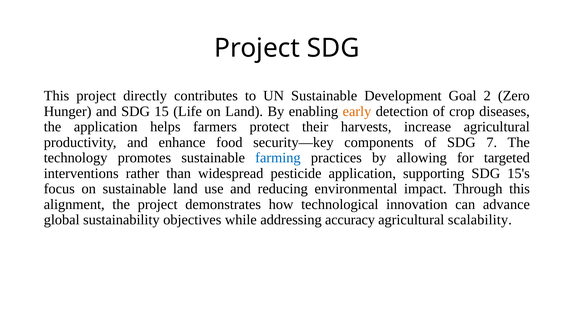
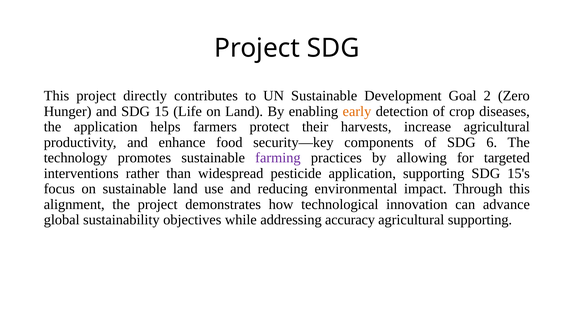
7: 7 -> 6
farming colour: blue -> purple
agricultural scalability: scalability -> supporting
